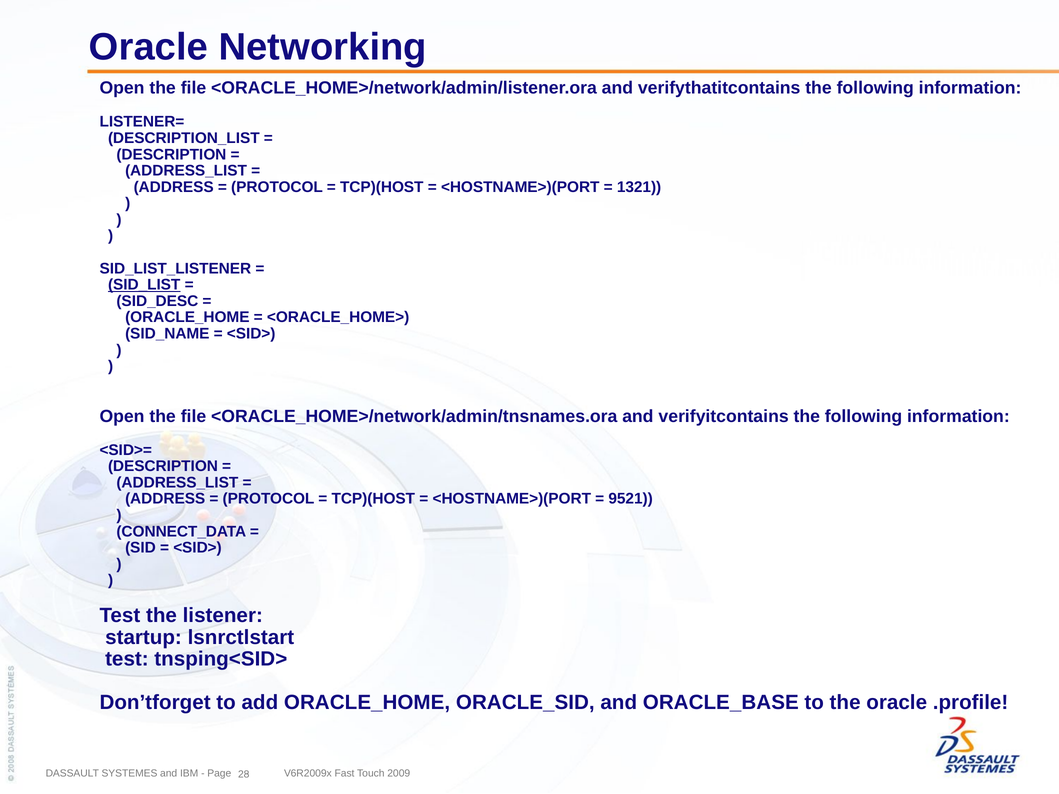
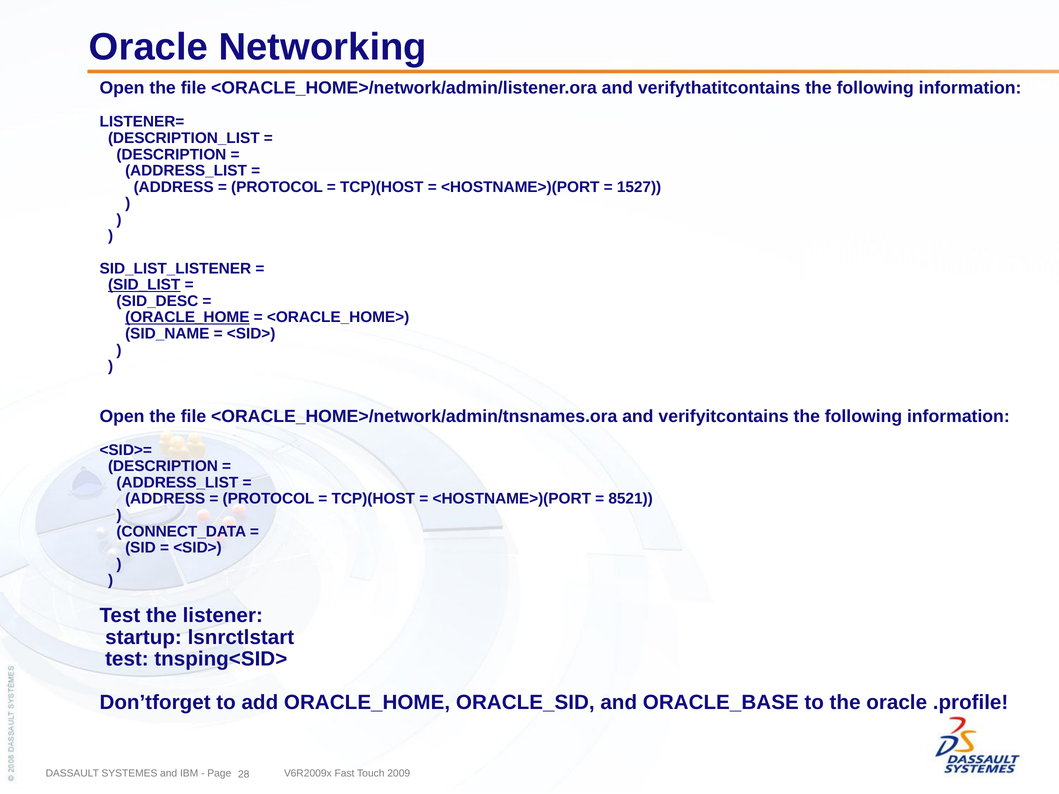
1321: 1321 -> 1527
ORACLE_HOME at (187, 317) underline: none -> present
9521: 9521 -> 8521
